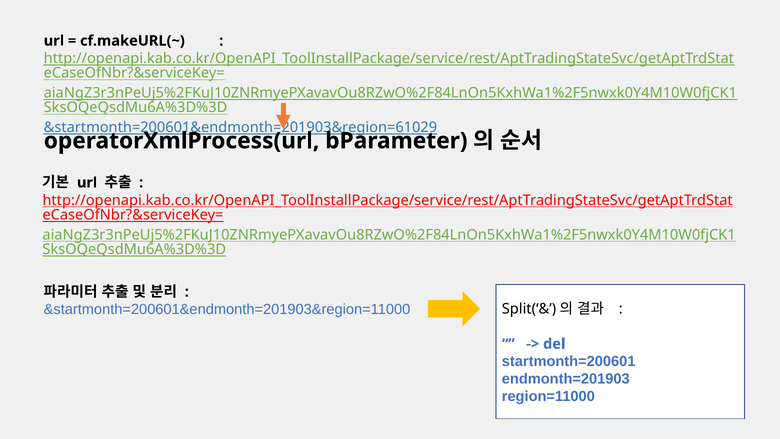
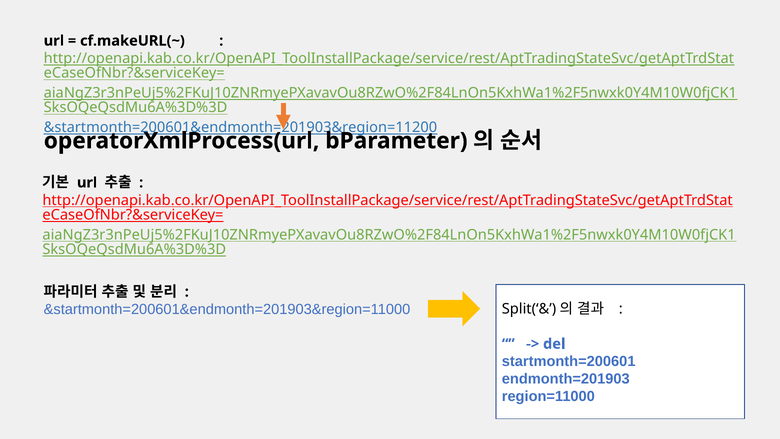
&startmonth=200601&endmonth=201903&region=61029: &startmonth=200601&endmonth=201903&region=61029 -> &startmonth=200601&endmonth=201903&region=11200
